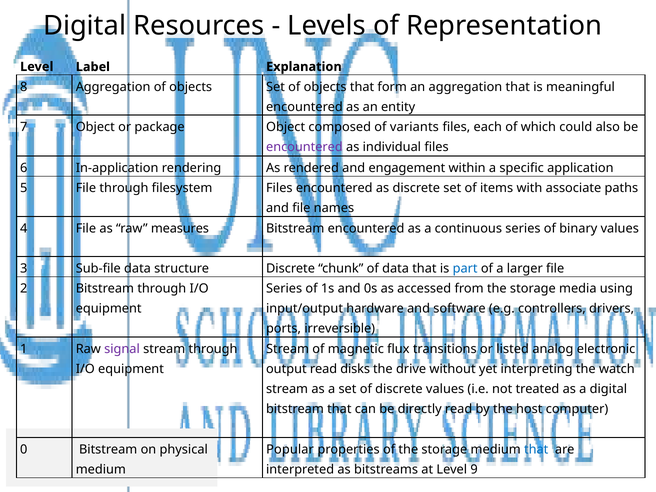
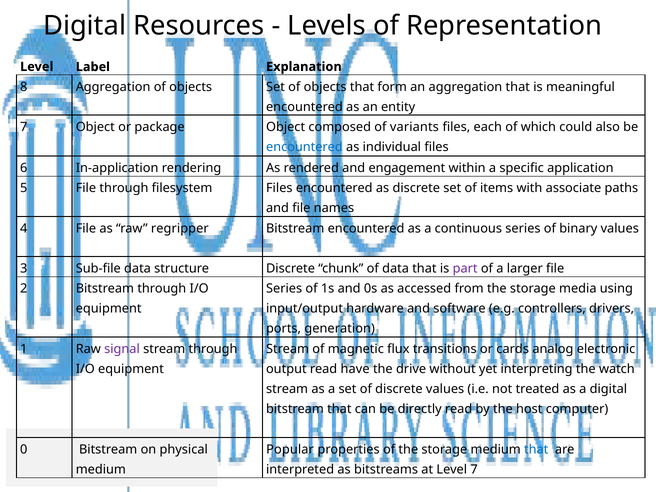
encountered at (304, 147) colour: purple -> blue
measures: measures -> regripper
part colour: blue -> purple
irreversible: irreversible -> generation
listed: listed -> cards
disks: disks -> have
Level 9: 9 -> 7
